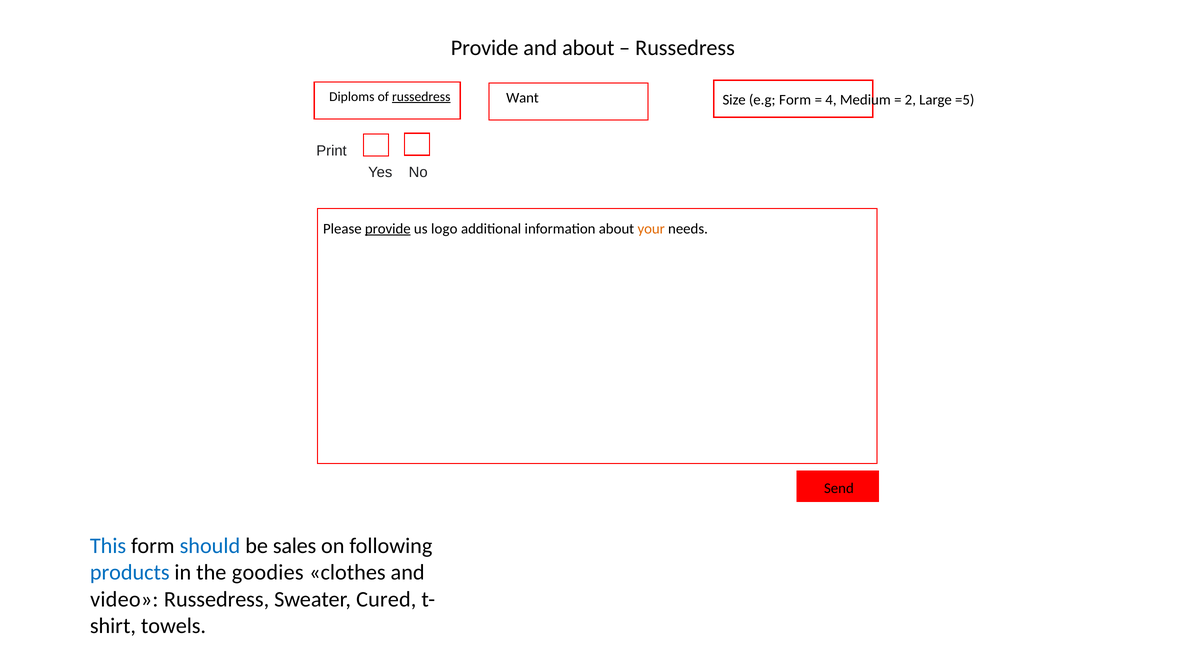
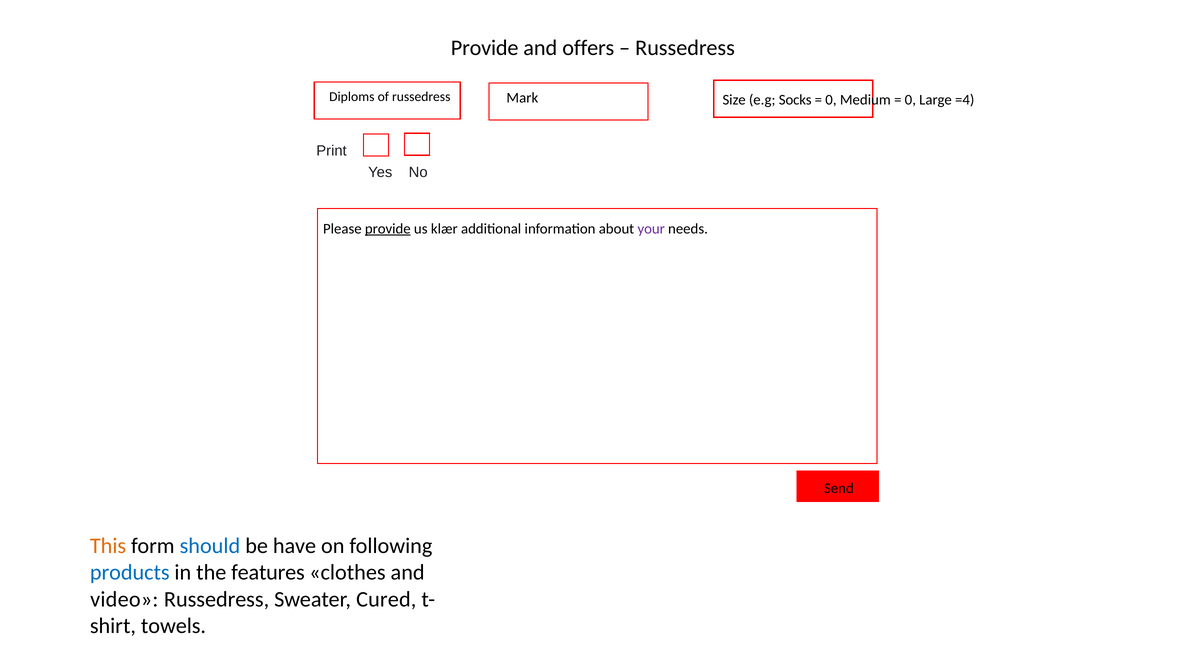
and about: about -> offers
russedress at (421, 97) underline: present -> none
e.g Form: Form -> Socks
4 at (831, 100): 4 -> 0
2 at (910, 100): 2 -> 0
=5: =5 -> =4
Want: Want -> Mark
logo: logo -> klær
your colour: orange -> purple
This colour: blue -> orange
sales: sales -> have
the goodies: goodies -> features
